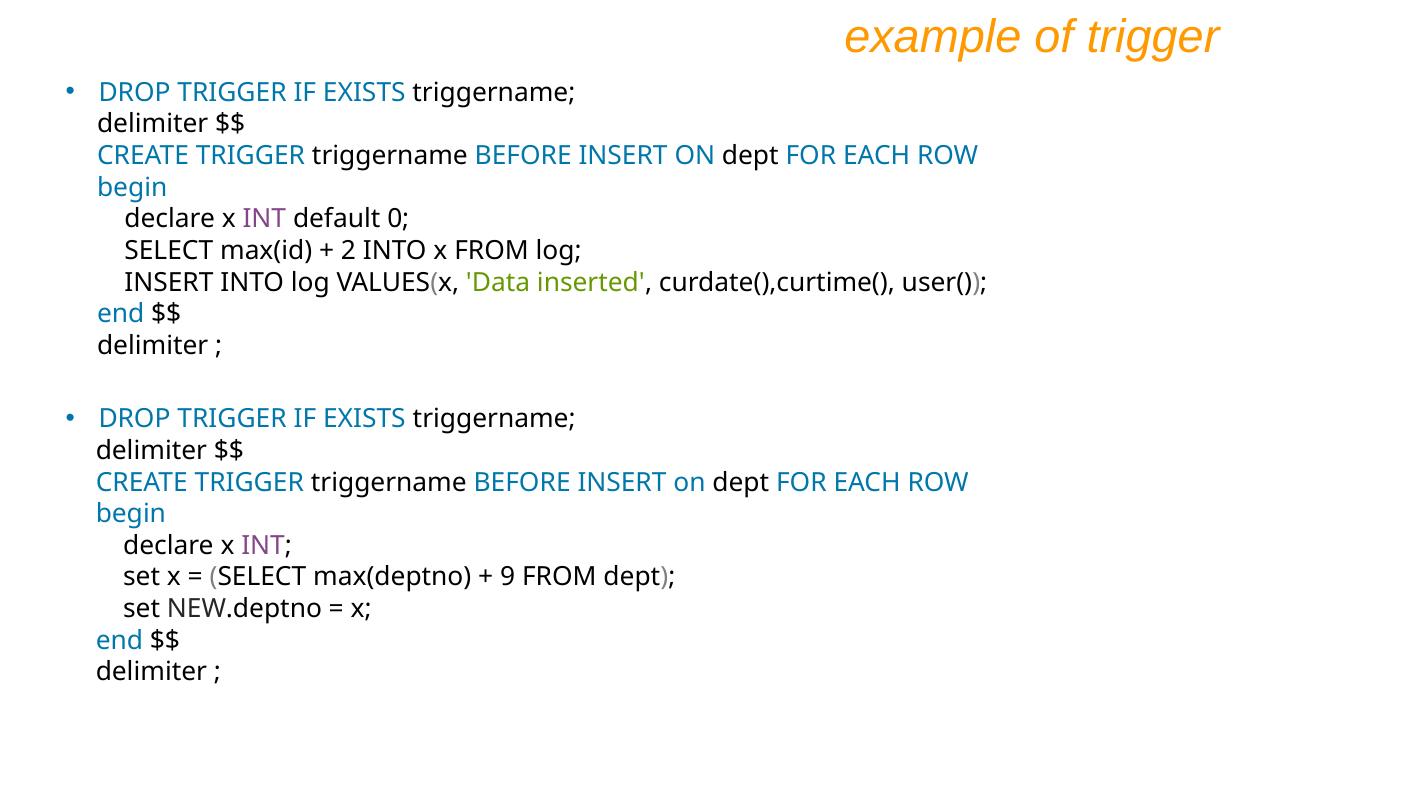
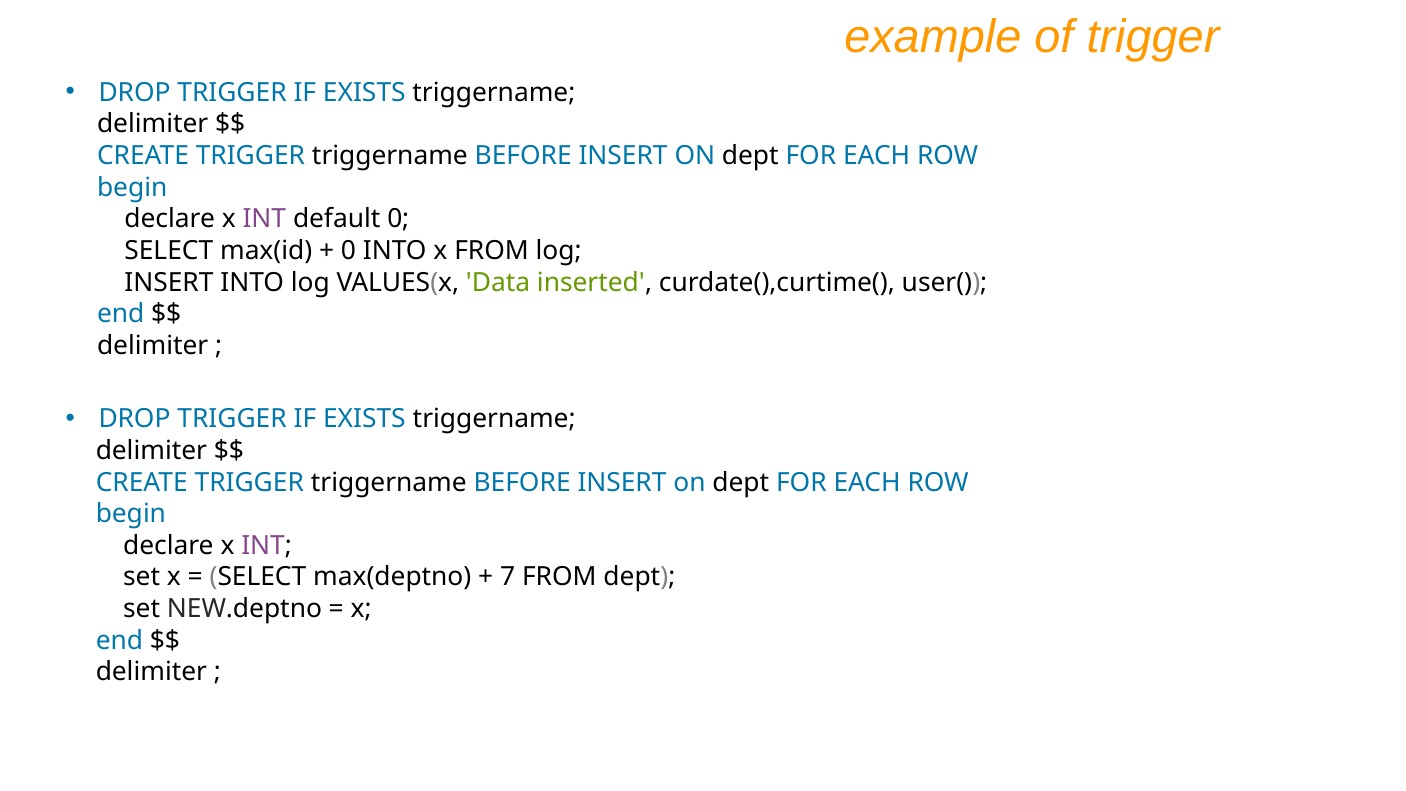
2 at (349, 251): 2 -> 0
9: 9 -> 7
